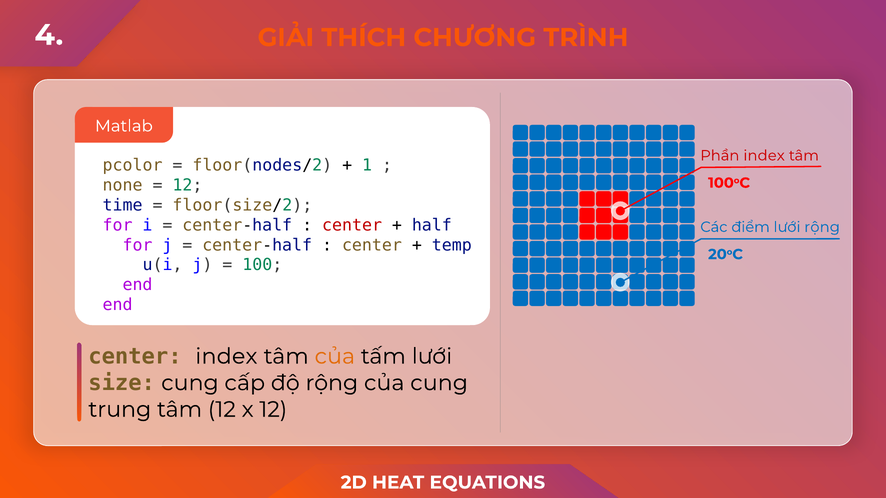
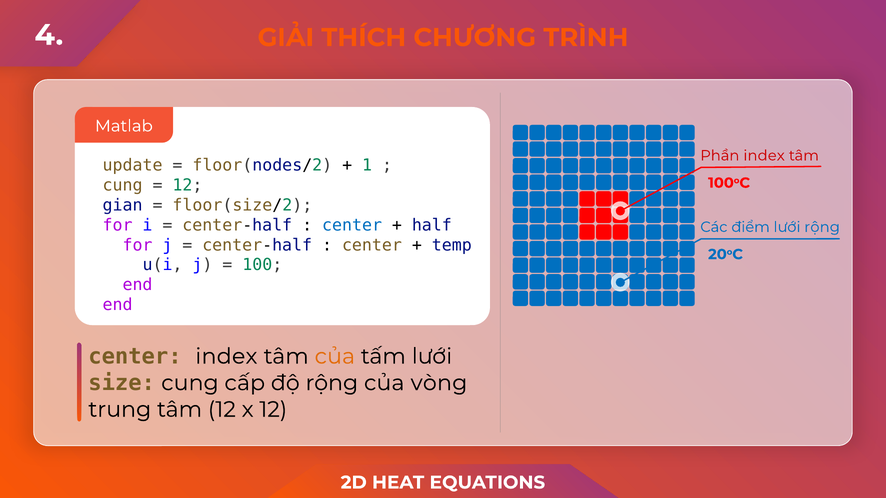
pcolor: pcolor -> update
none at (123, 185): none -> cung
time: time -> gian
center at (352, 225) colour: red -> blue
của cung: cung -> vòng
